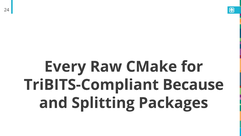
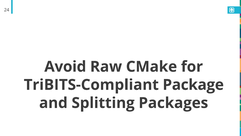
Every: Every -> Avoid
Because: Because -> Package
